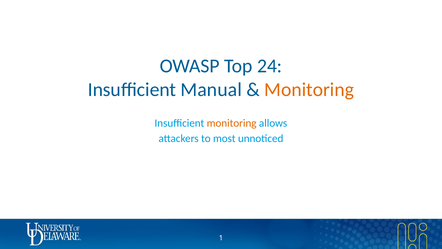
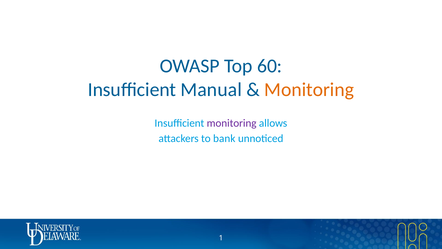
24: 24 -> 60
monitoring at (232, 123) colour: orange -> purple
most: most -> bank
